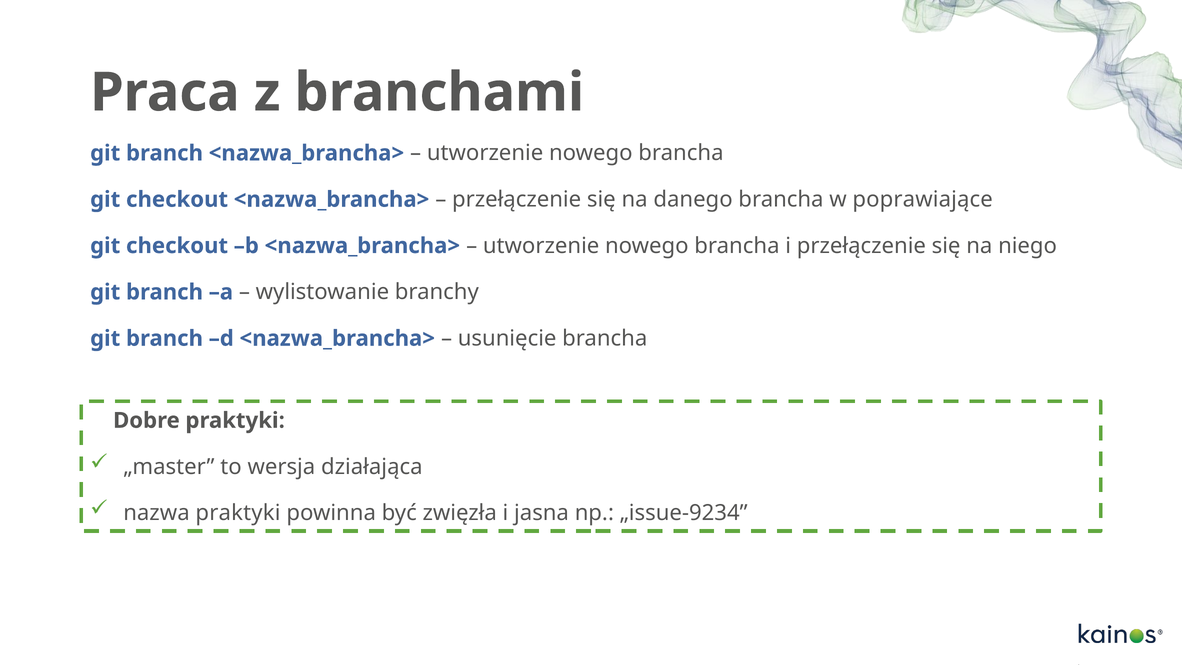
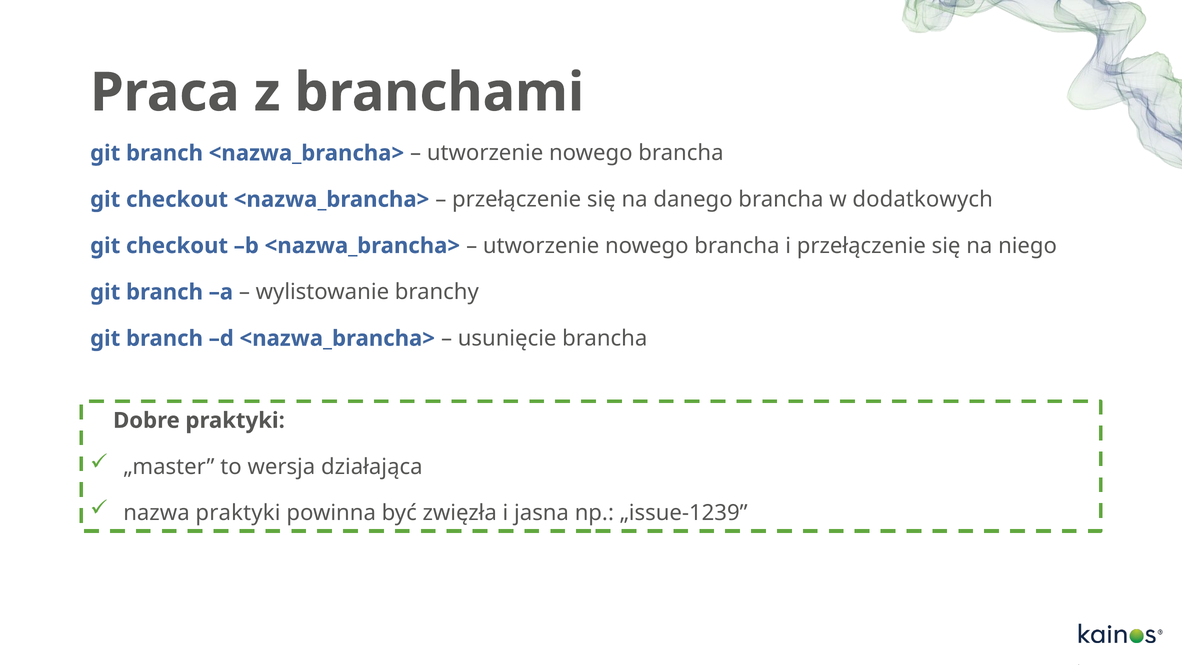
poprawiające: poprawiające -> dodatkowych
„issue-9234: „issue-9234 -> „issue-1239
